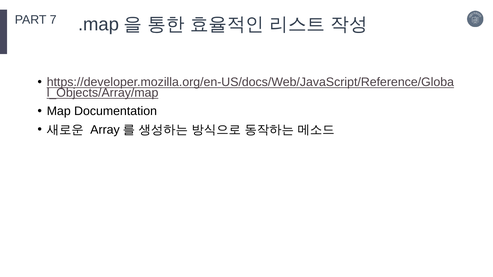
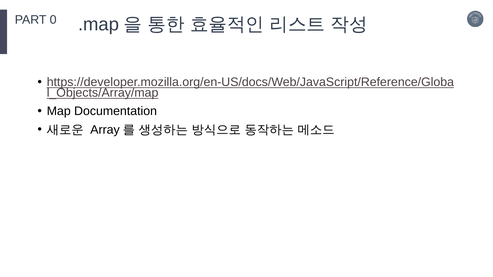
7: 7 -> 0
